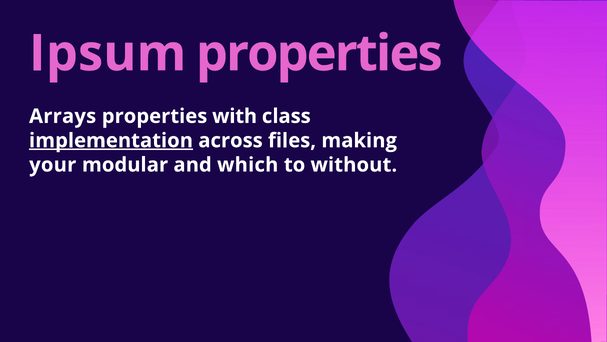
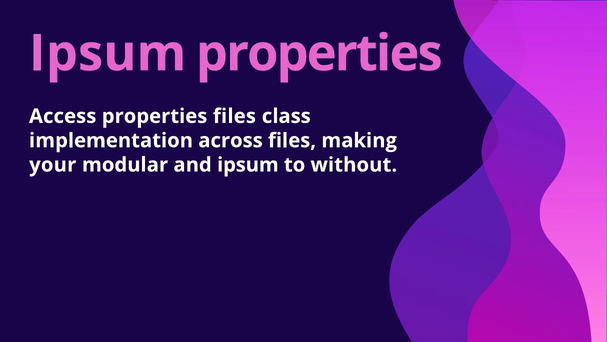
Arrays: Arrays -> Access
properties with: with -> files
implementation underline: present -> none
and which: which -> ipsum
